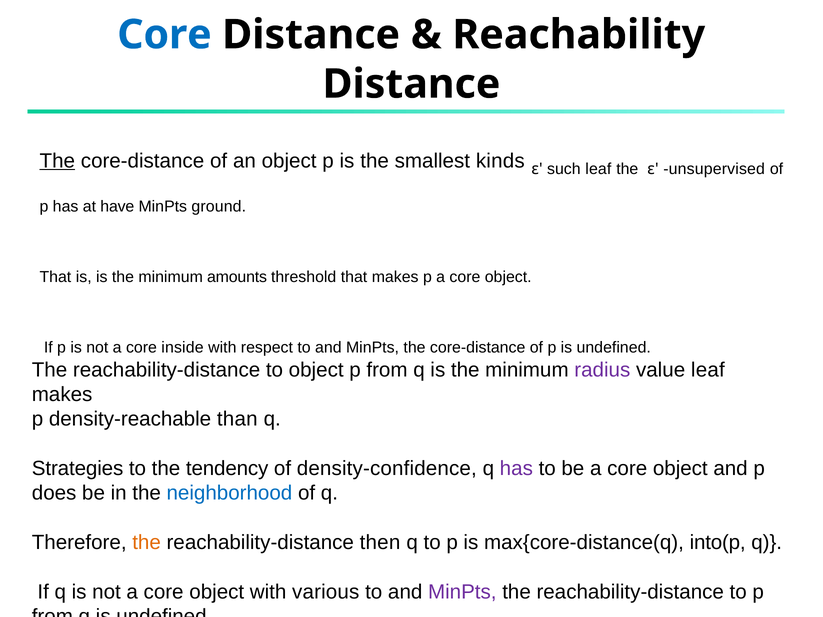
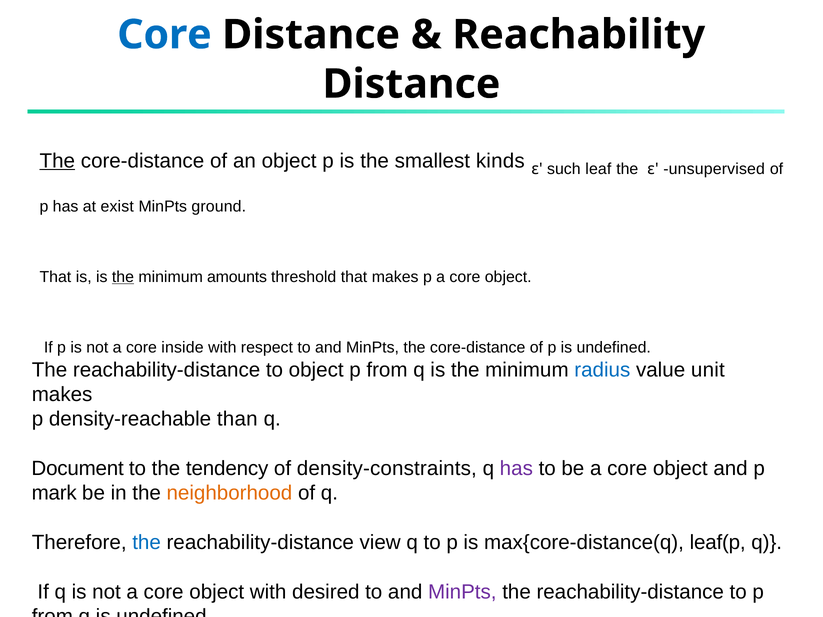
have: have -> exist
the at (123, 277) underline: none -> present
radius colour: purple -> blue
value leaf: leaf -> unit
Strategies: Strategies -> Document
density-confidence: density-confidence -> density-constraints
does: does -> mark
neighborhood colour: blue -> orange
the at (147, 543) colour: orange -> blue
then: then -> view
into(p: into(p -> leaf(p
various: various -> desired
